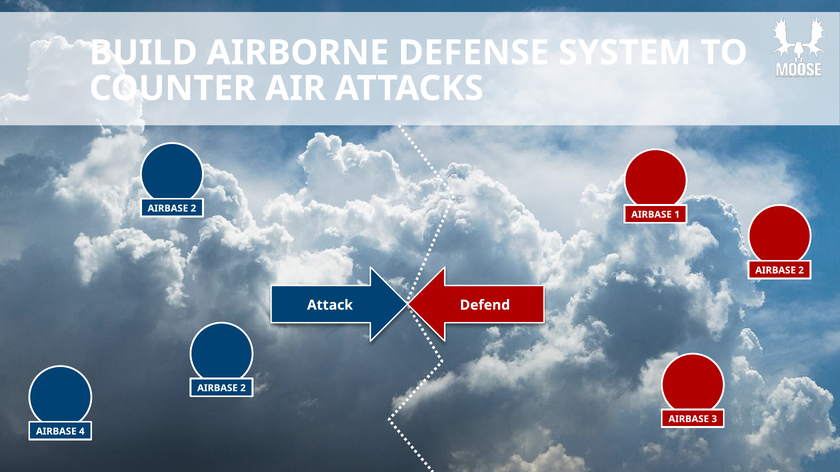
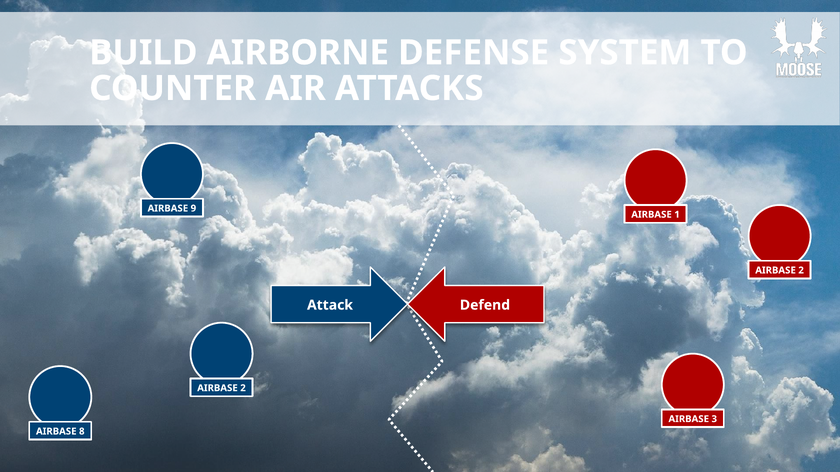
2 at (193, 209): 2 -> 9
4: 4 -> 8
